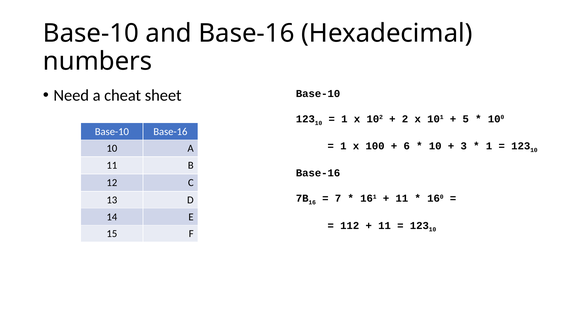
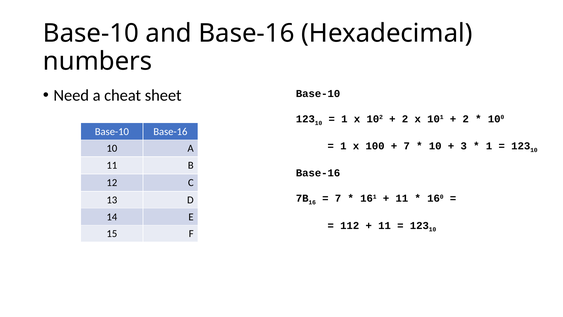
5 at (466, 119): 5 -> 2
6 at (407, 146): 6 -> 7
